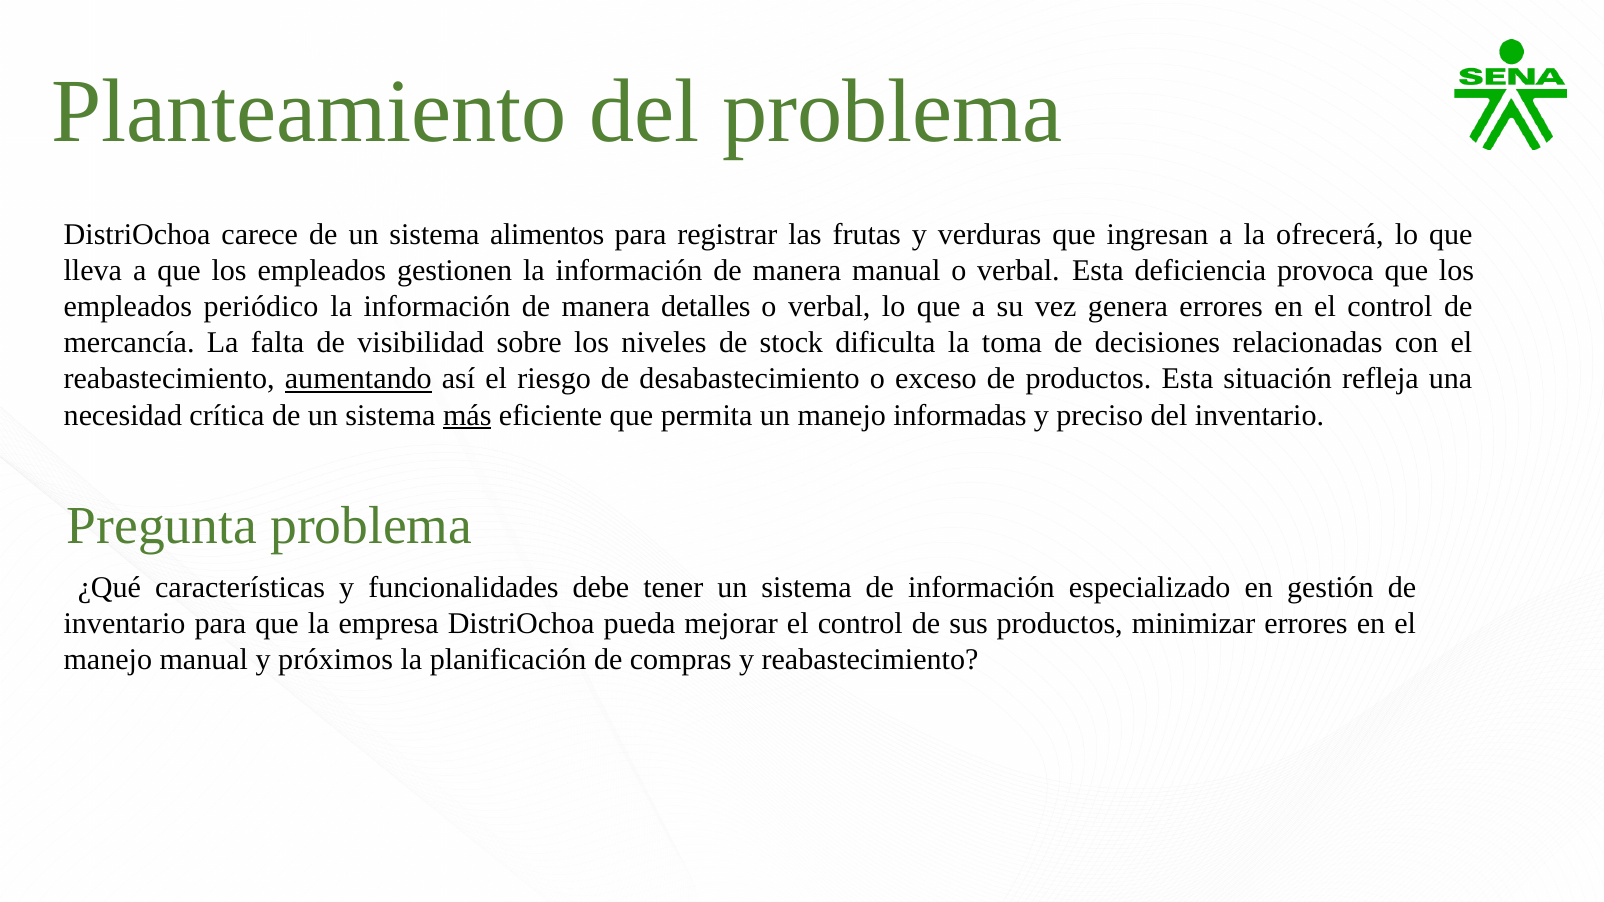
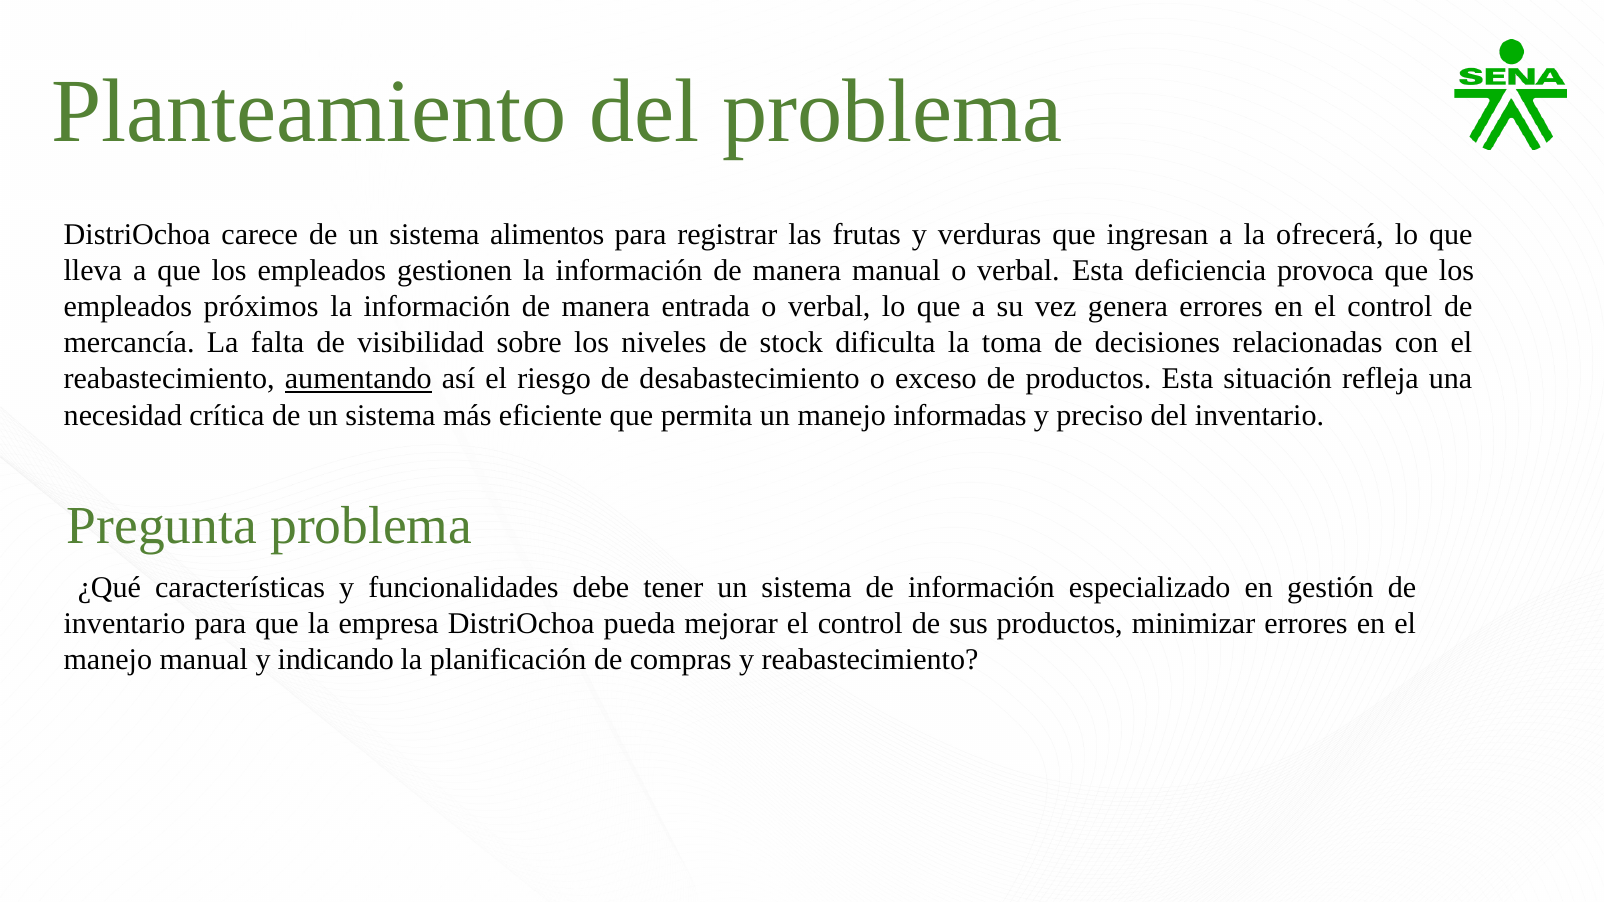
periódico: periódico -> próximos
detalles: detalles -> entrada
más underline: present -> none
próximos: próximos -> indicando
